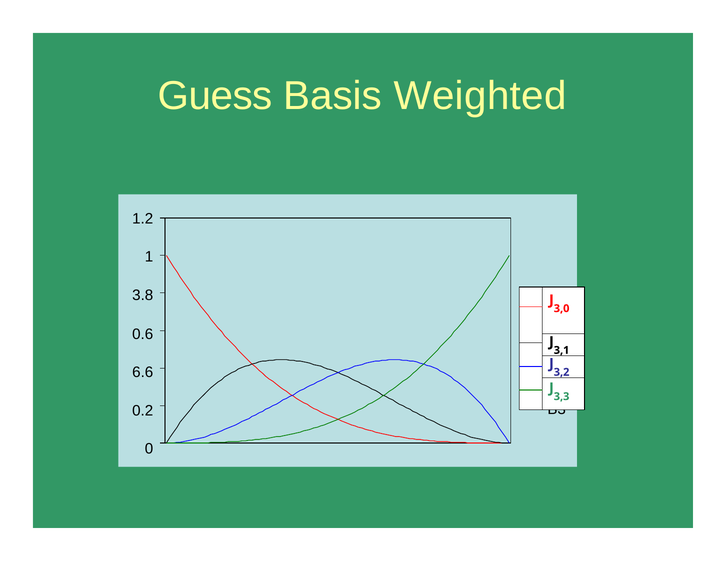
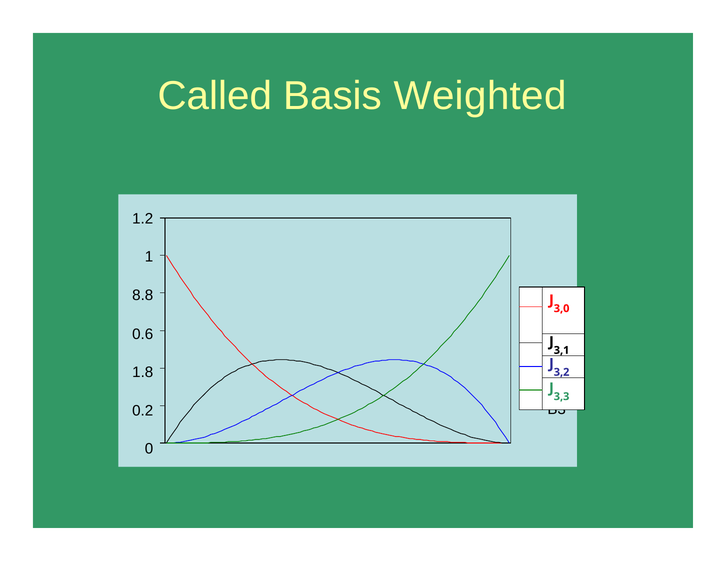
Guess: Guess -> Called
3.8: 3.8 -> 8.8
6.6: 6.6 -> 1.8
